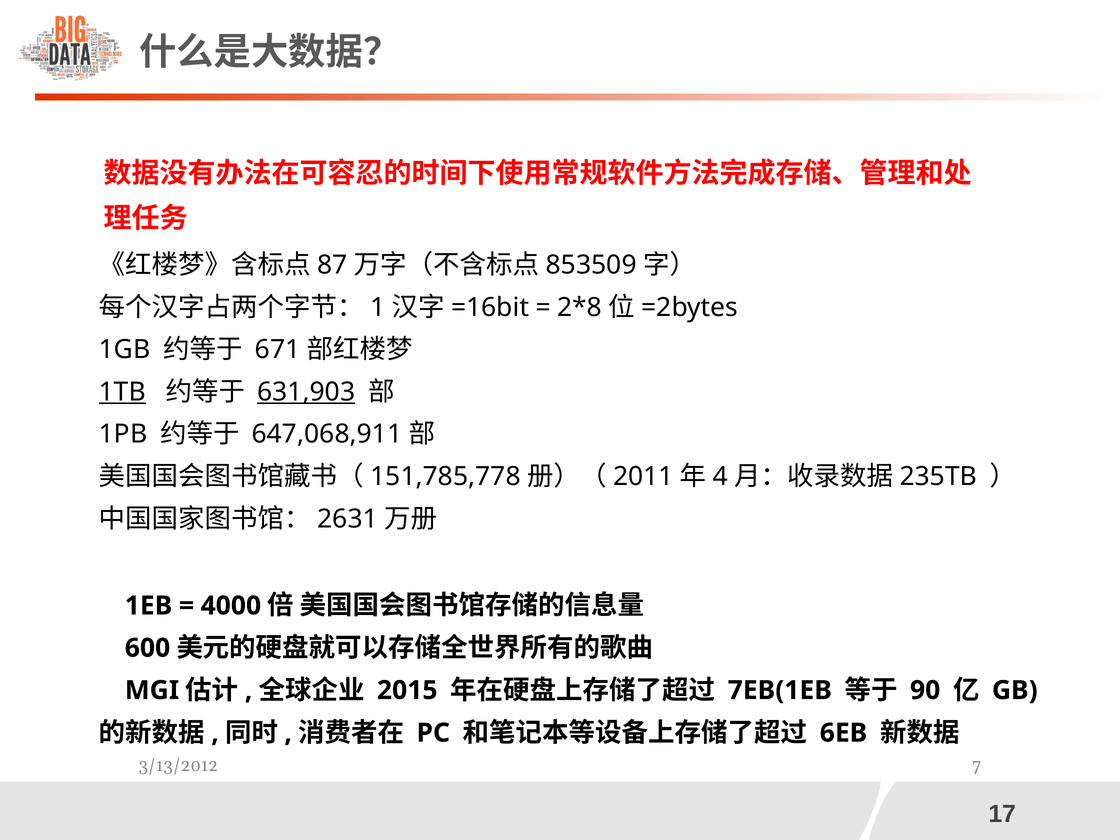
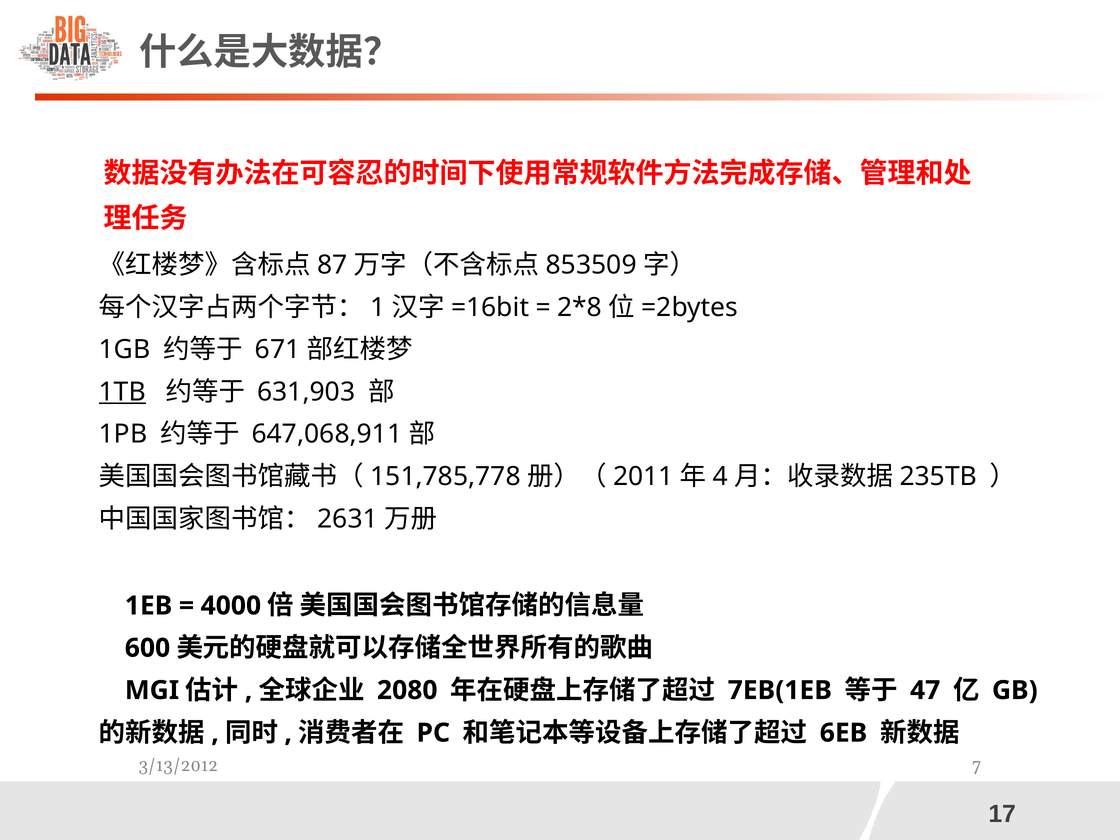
631,903 underline: present -> none
2015: 2015 -> 2080
90: 90 -> 47
